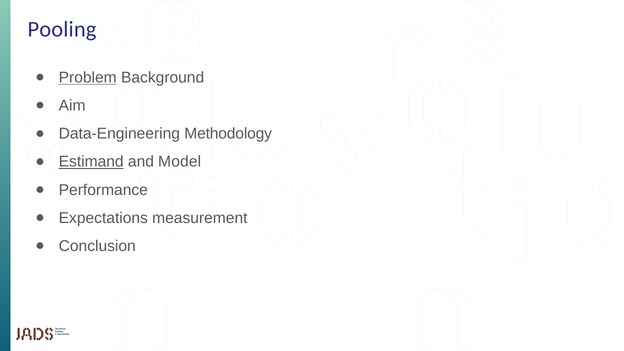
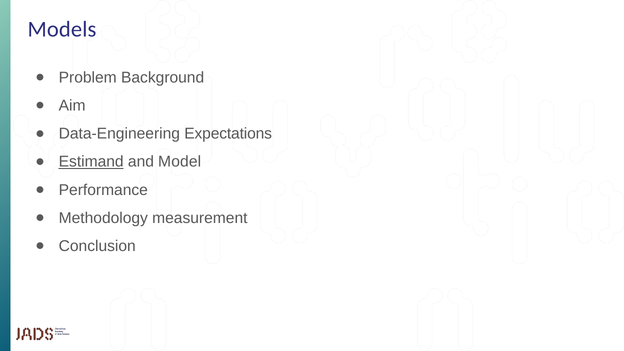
Pooling: Pooling -> Models
Problem underline: present -> none
Methodology: Methodology -> Expectations
Expectations: Expectations -> Methodology
